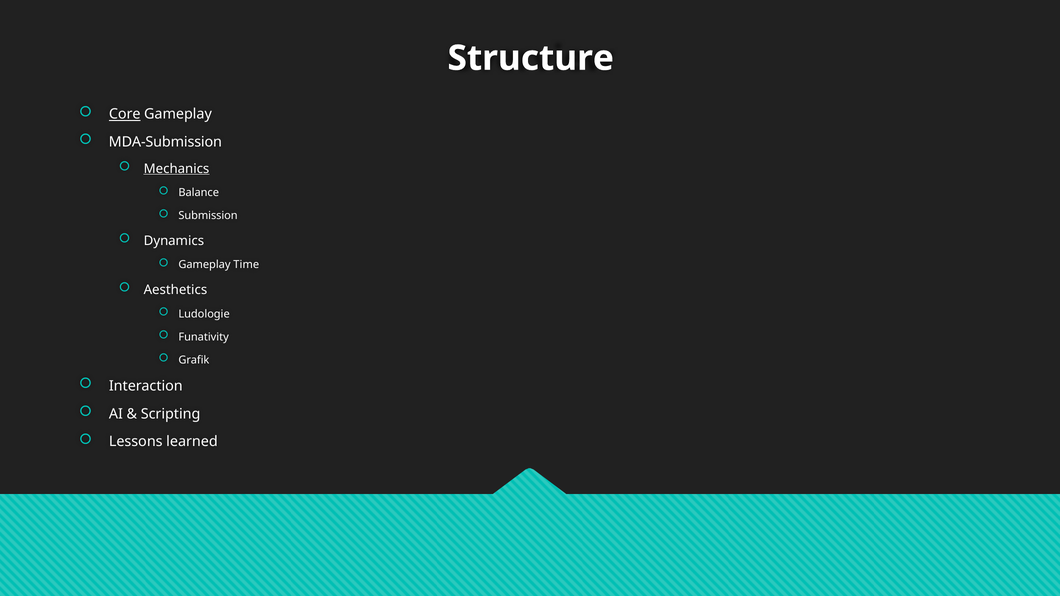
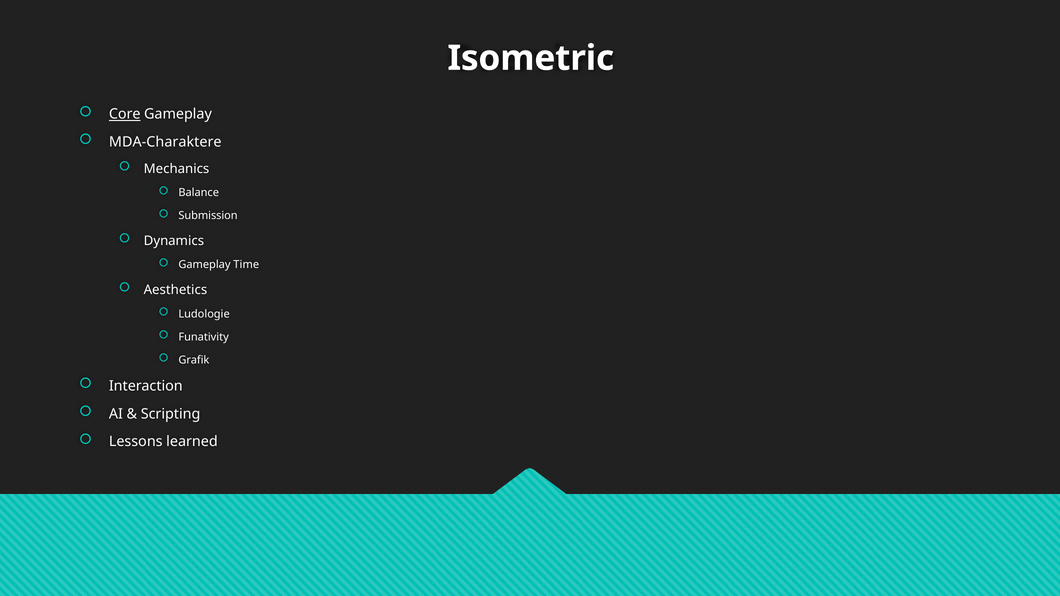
Structure: Structure -> Isometric
MDA-Submission: MDA-Submission -> MDA-Charaktere
Mechanics underline: present -> none
